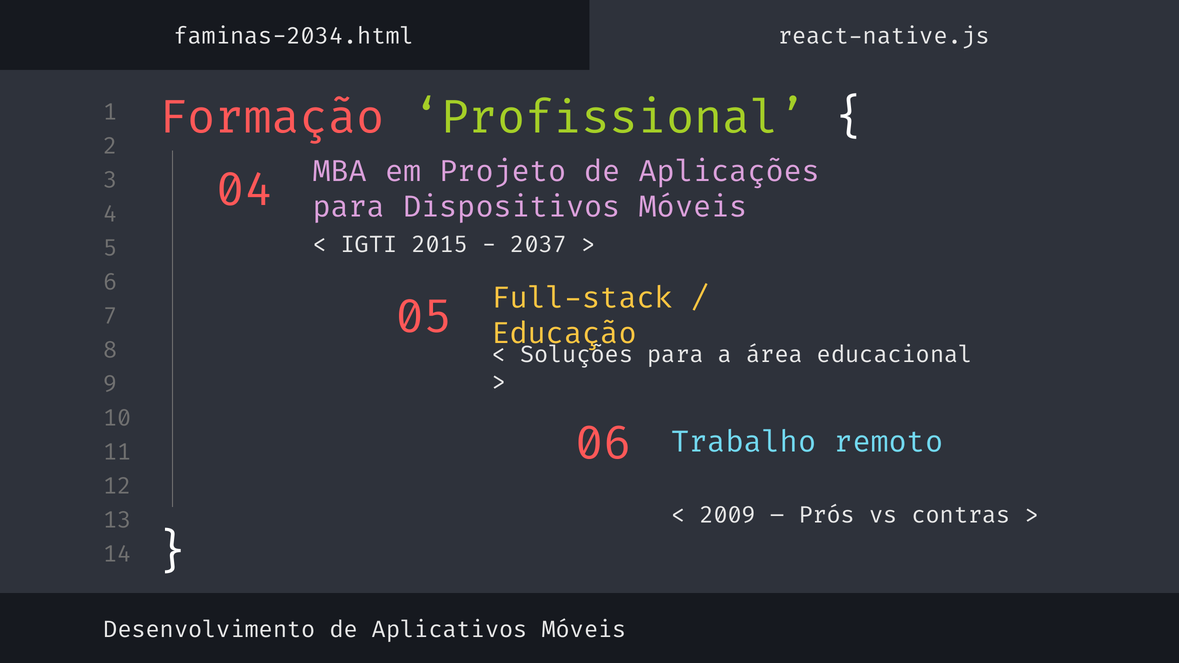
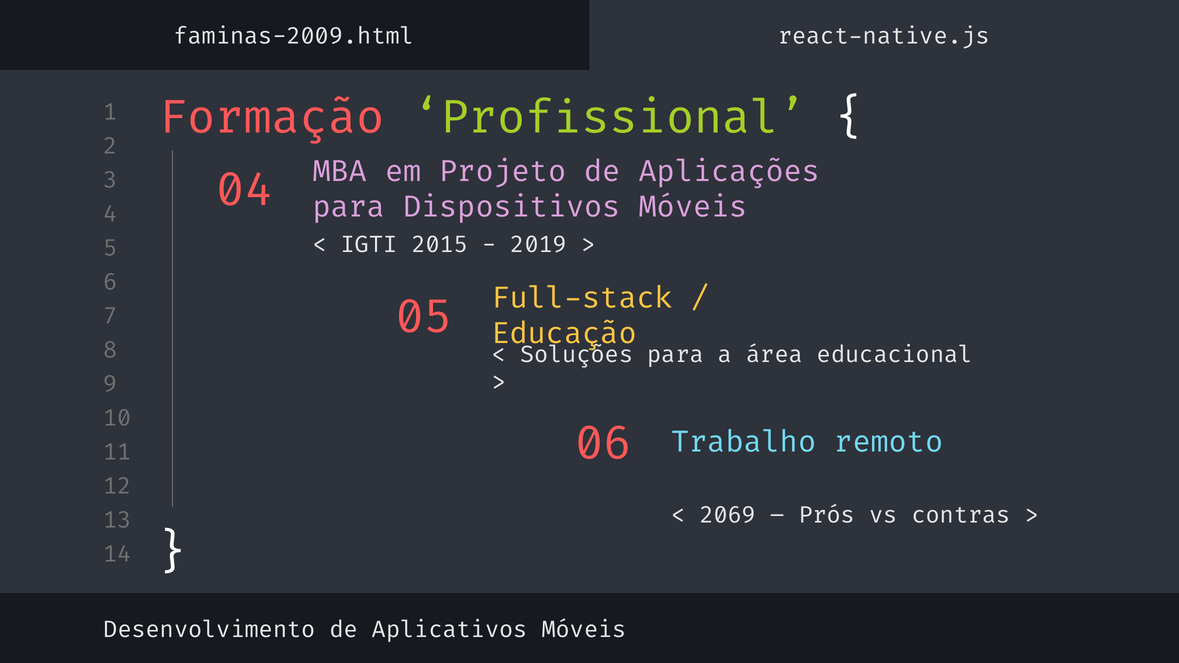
faminas-2034.html: faminas-2034.html -> faminas-2009.html
2037: 2037 -> 2019
2009: 2009 -> 2069
